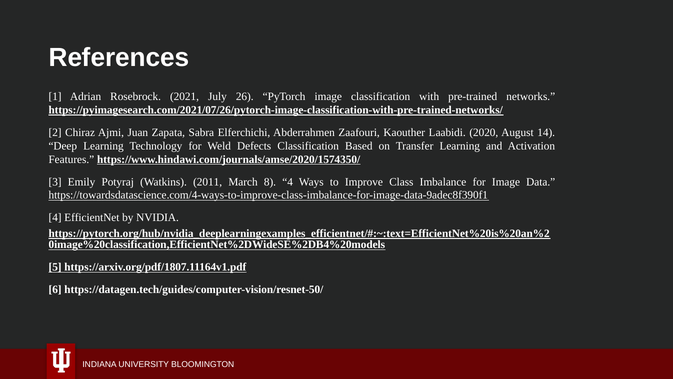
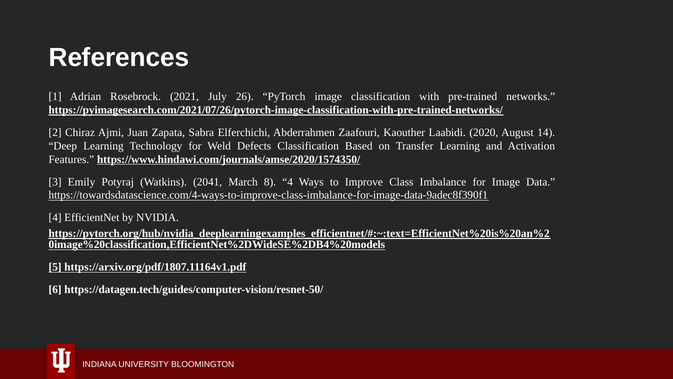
2011: 2011 -> 2041
